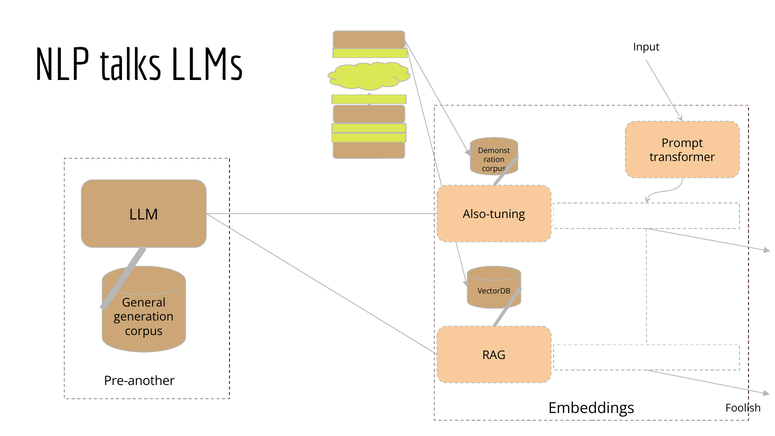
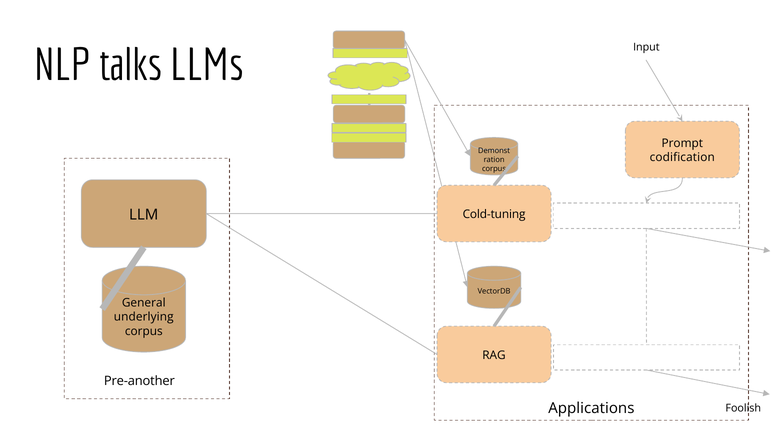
transformer: transformer -> codification
Also-tuning: Also-tuning -> Cold-tuning
generation: generation -> underlying
Embeddings: Embeddings -> Applications
